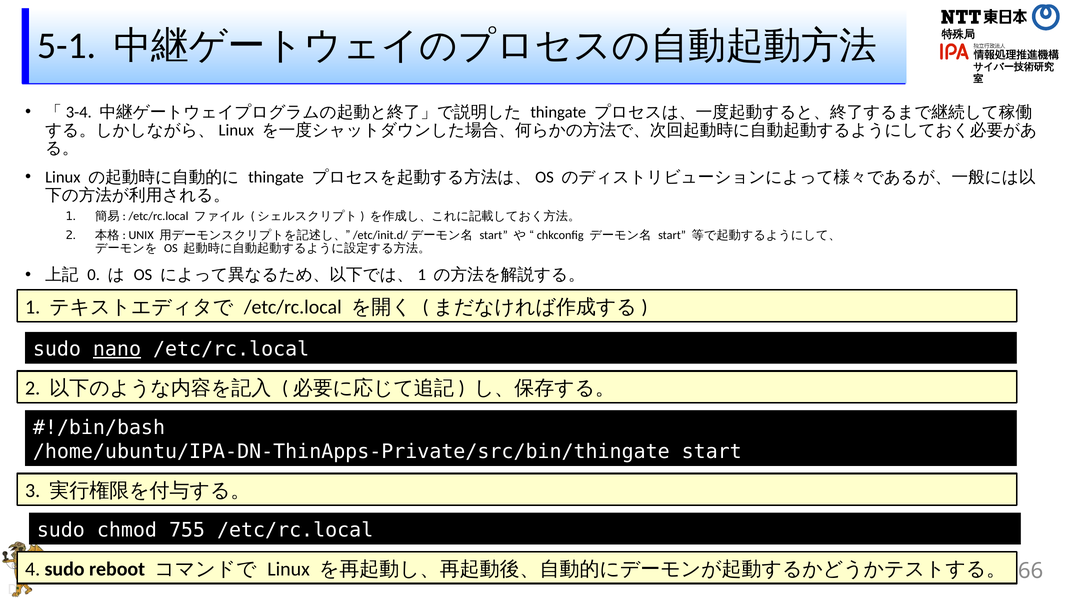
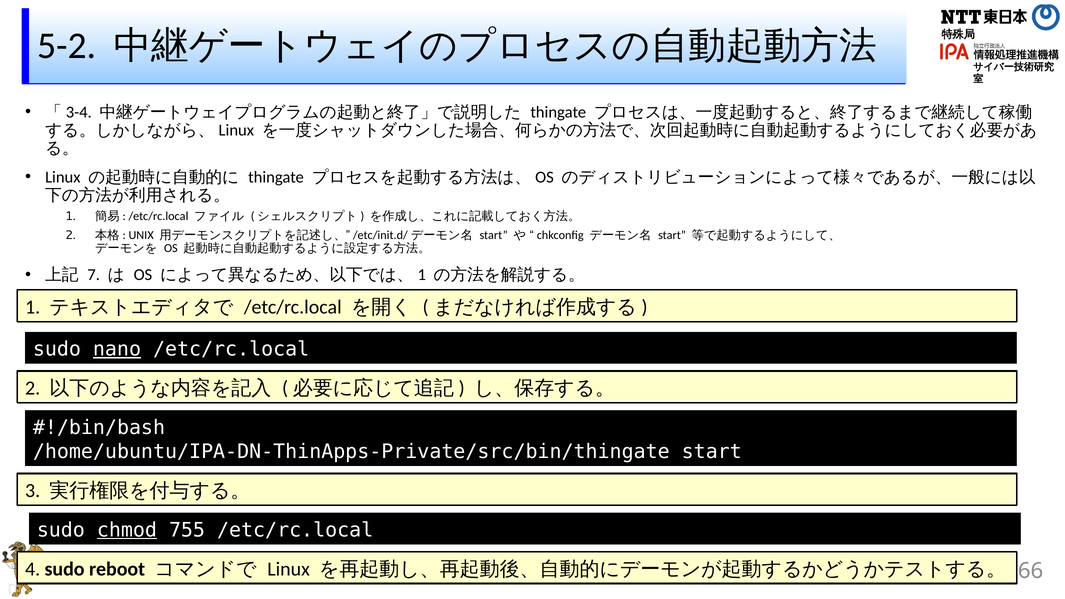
5-1: 5-1 -> 5-2
0: 0 -> 7
chmod underline: none -> present
